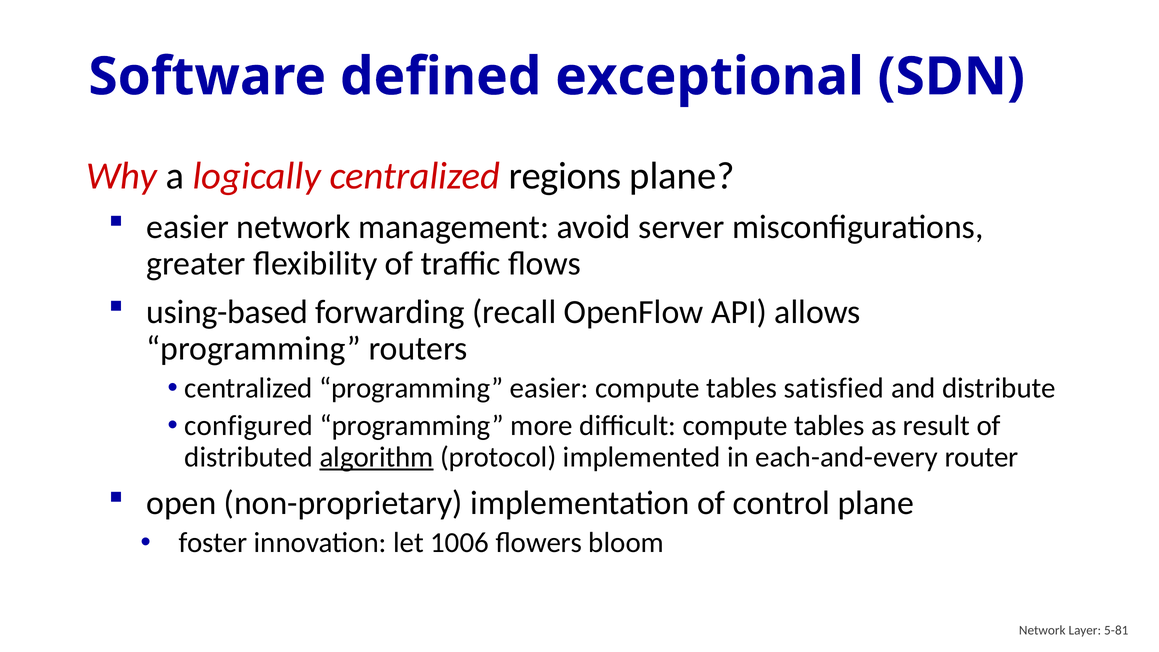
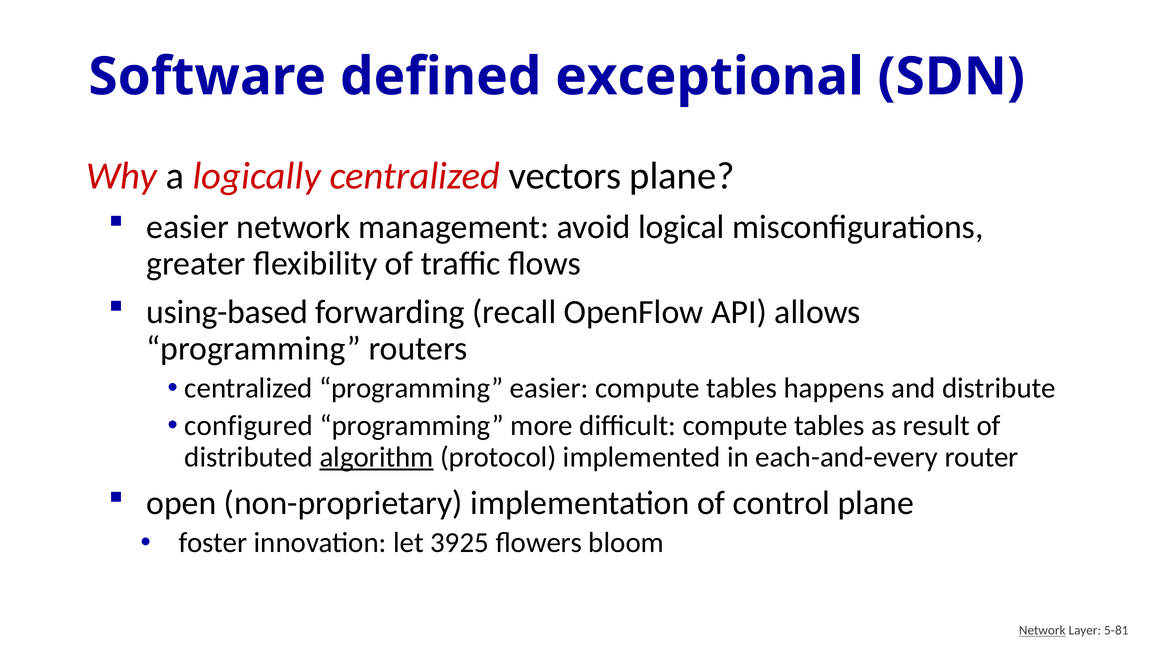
regions: regions -> vectors
server: server -> logical
satisfied: satisfied -> happens
1006: 1006 -> 3925
Network at (1042, 631) underline: none -> present
